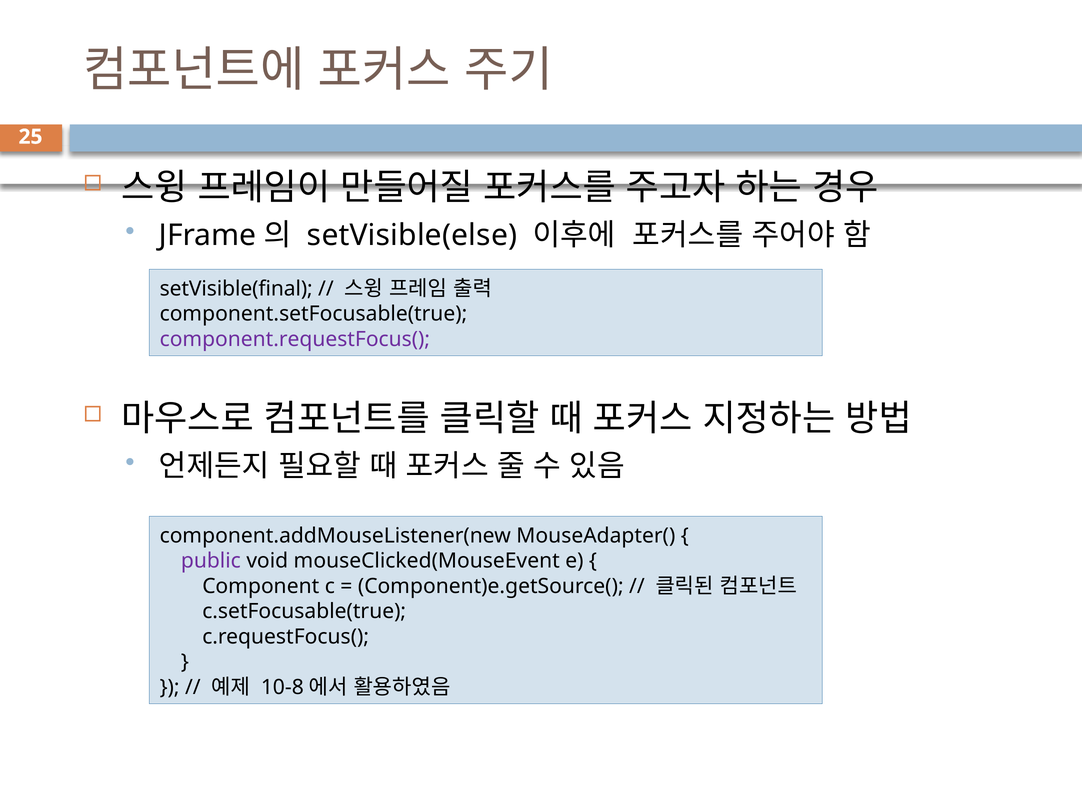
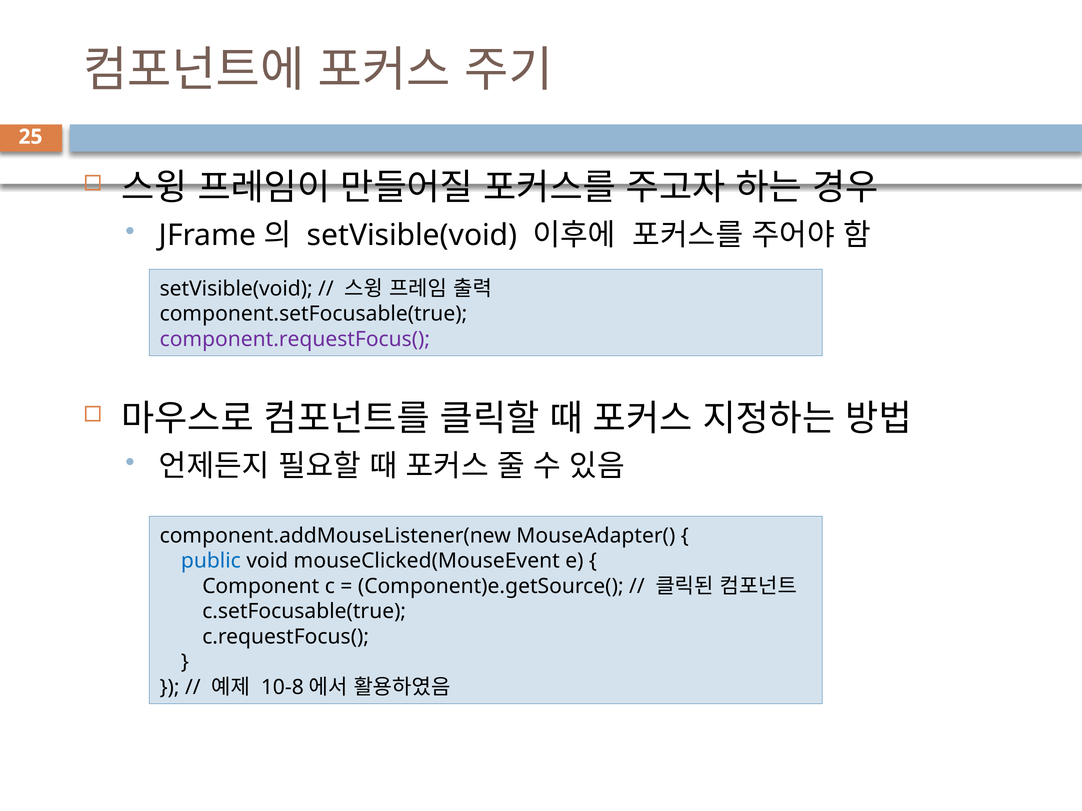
setVisible(else at (412, 236): setVisible(else -> setVisible(void
setVisible(final at (236, 289): setVisible(final -> setVisible(void
public colour: purple -> blue
